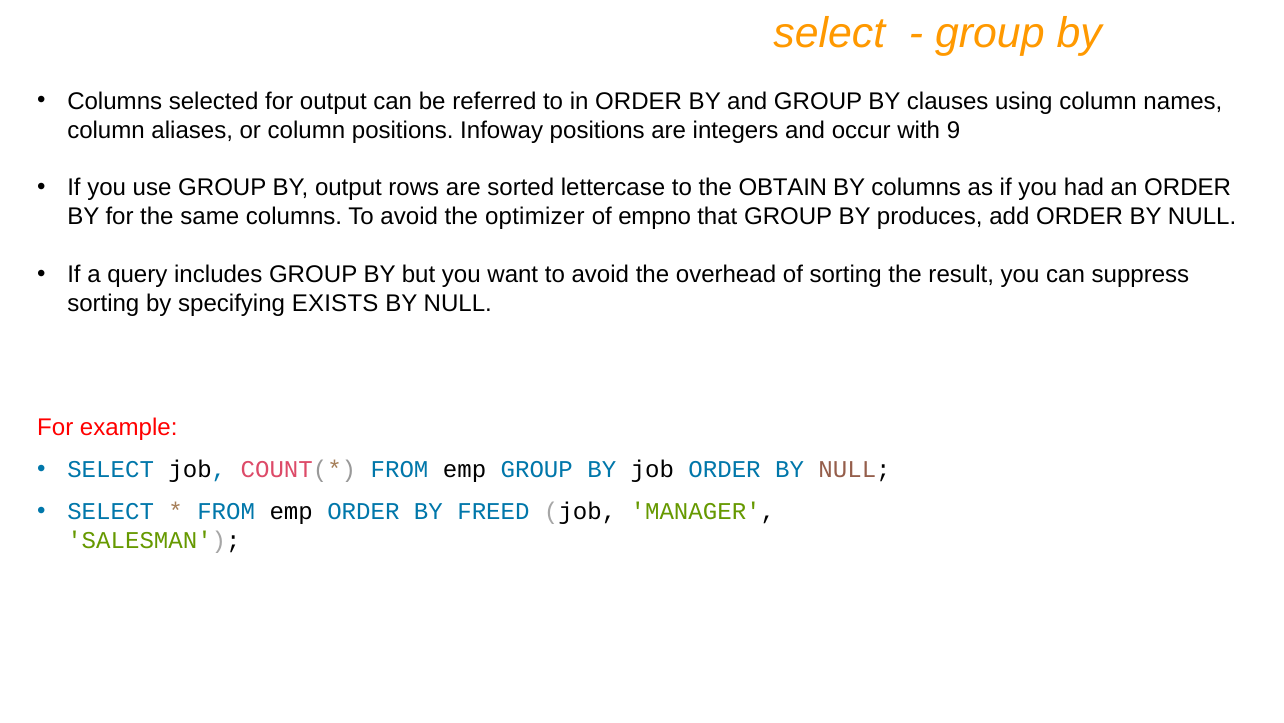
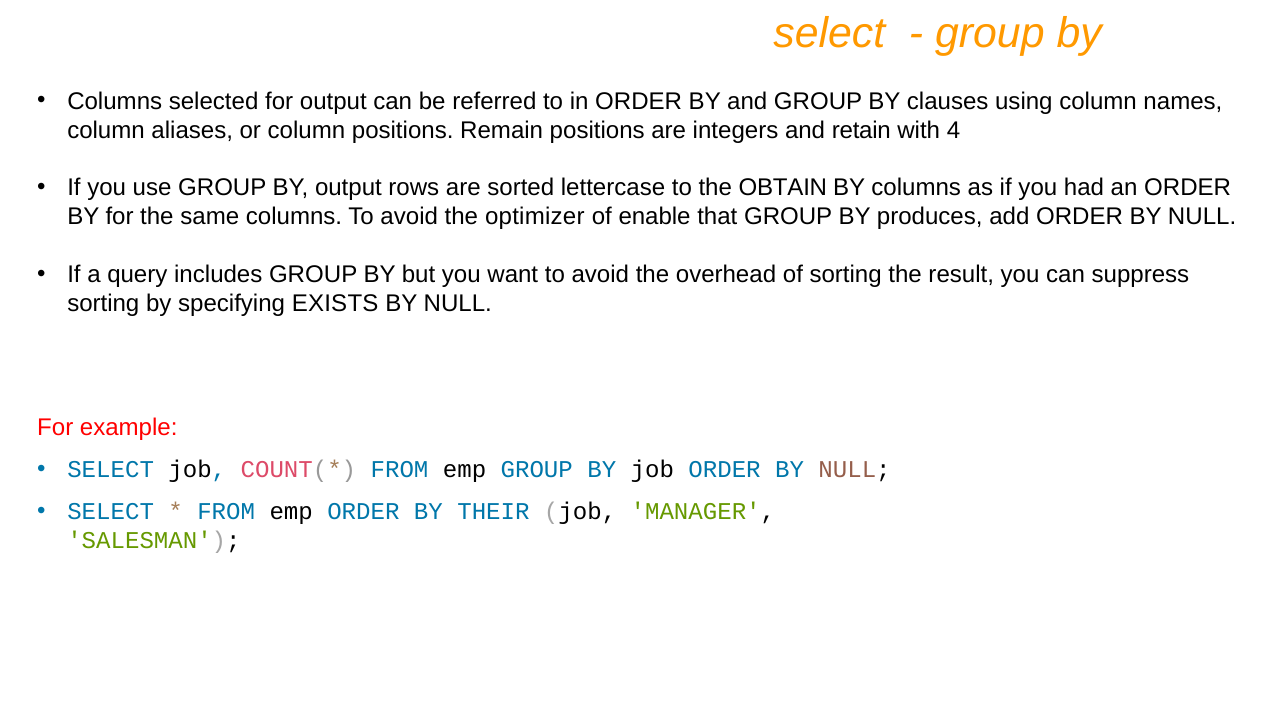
Infoway: Infoway -> Remain
occur: occur -> retain
9: 9 -> 4
empno: empno -> enable
FREED: FREED -> THEIR
